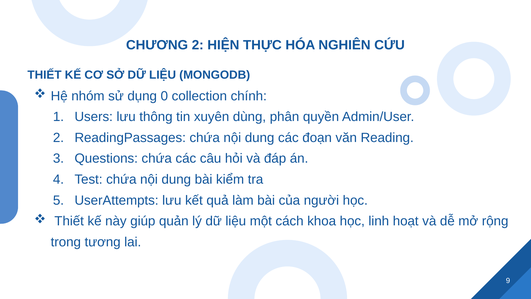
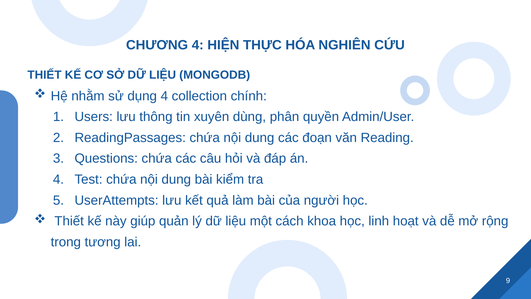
CHƯƠNG 2: 2 -> 4
nhóm: nhóm -> nhằm
dụng 0: 0 -> 4
